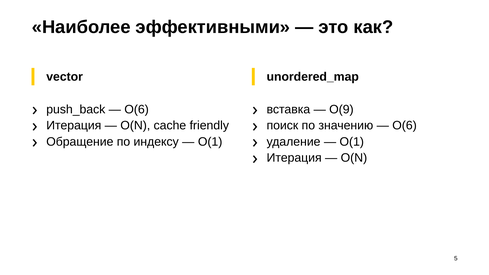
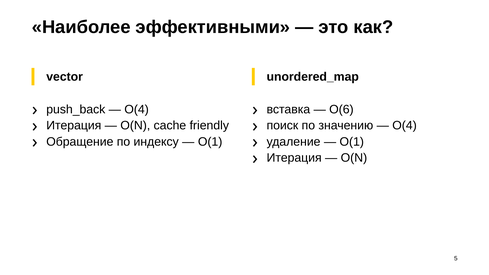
O(6 at (137, 109): O(6 -> O(4
O(9: O(9 -> O(6
O(6 at (405, 126): O(6 -> O(4
